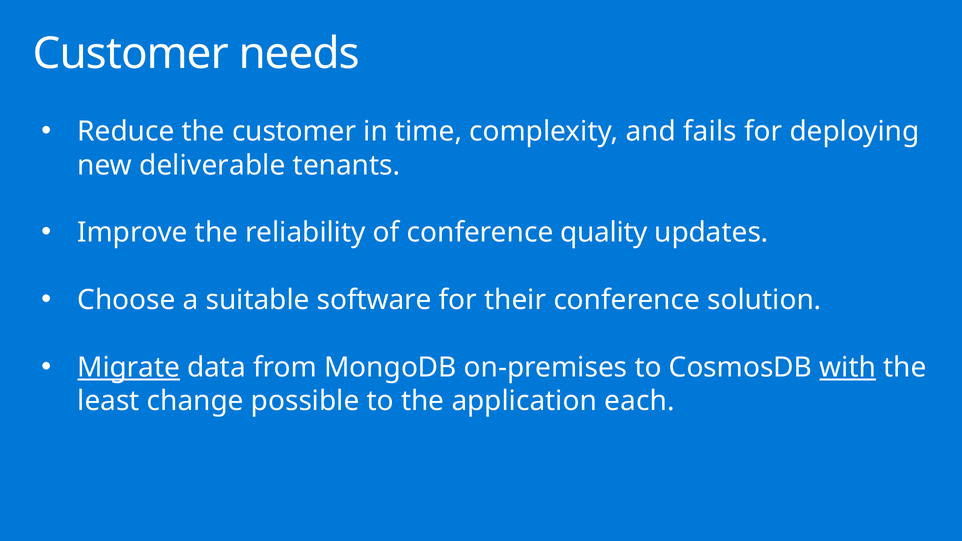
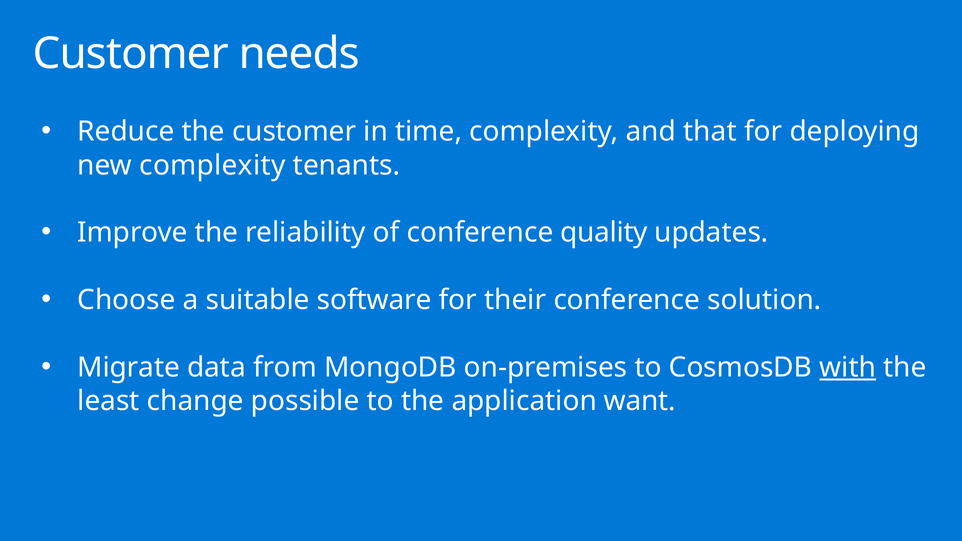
fails: fails -> that
new deliverable: deliverable -> complexity
Migrate underline: present -> none
each: each -> want
